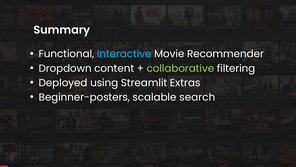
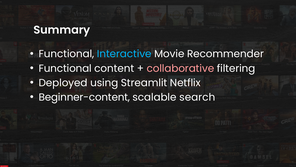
Dropdown at (65, 68): Dropdown -> Functional
collaborative colour: light green -> pink
Extras: Extras -> Netflix
Beginner-posters: Beginner-posters -> Beginner-content
